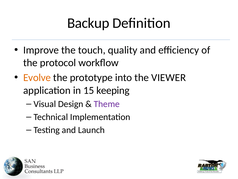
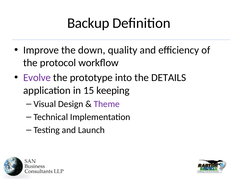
touch: touch -> down
Evolve colour: orange -> purple
VIEWER: VIEWER -> DETAILS
